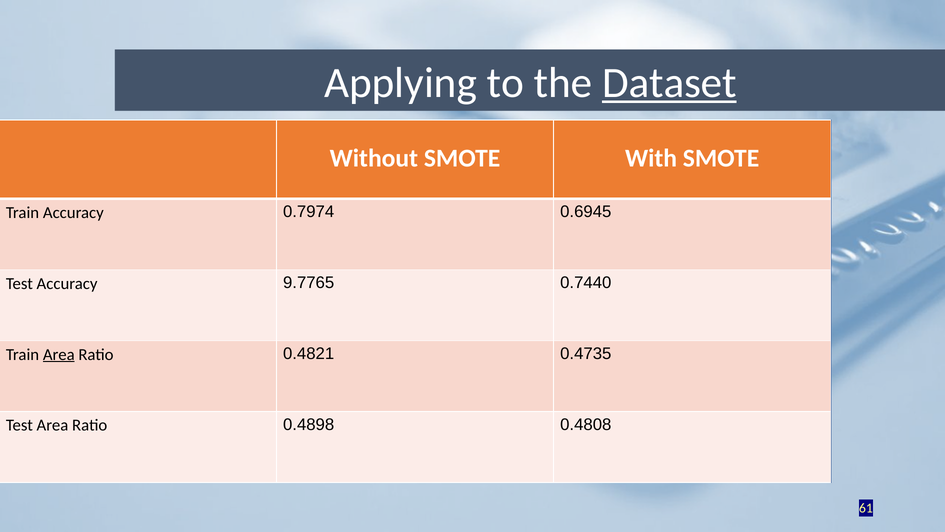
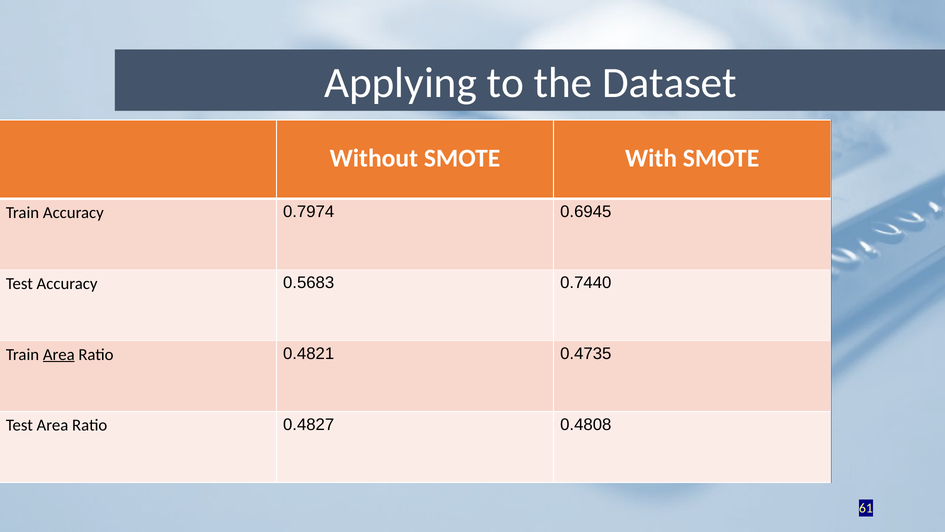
Dataset underline: present -> none
9.7765: 9.7765 -> 0.5683
0.4898: 0.4898 -> 0.4827
